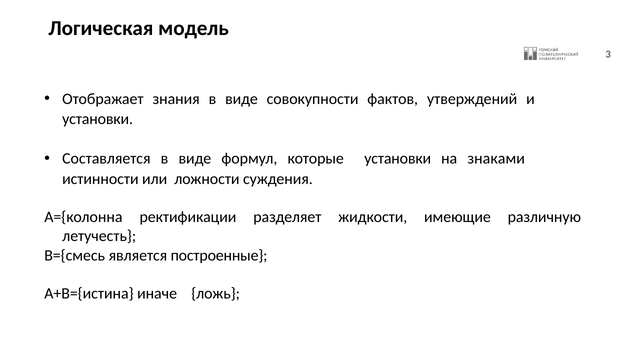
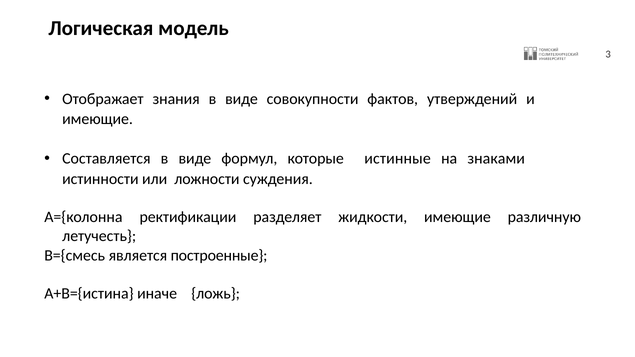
установки at (98, 119): установки -> имеющие
которые установки: установки -> истинные
